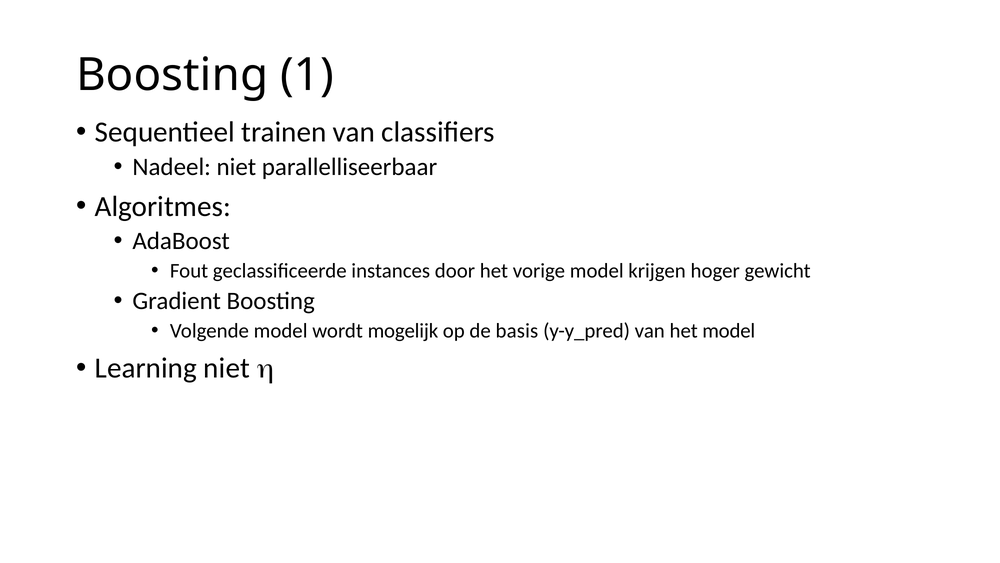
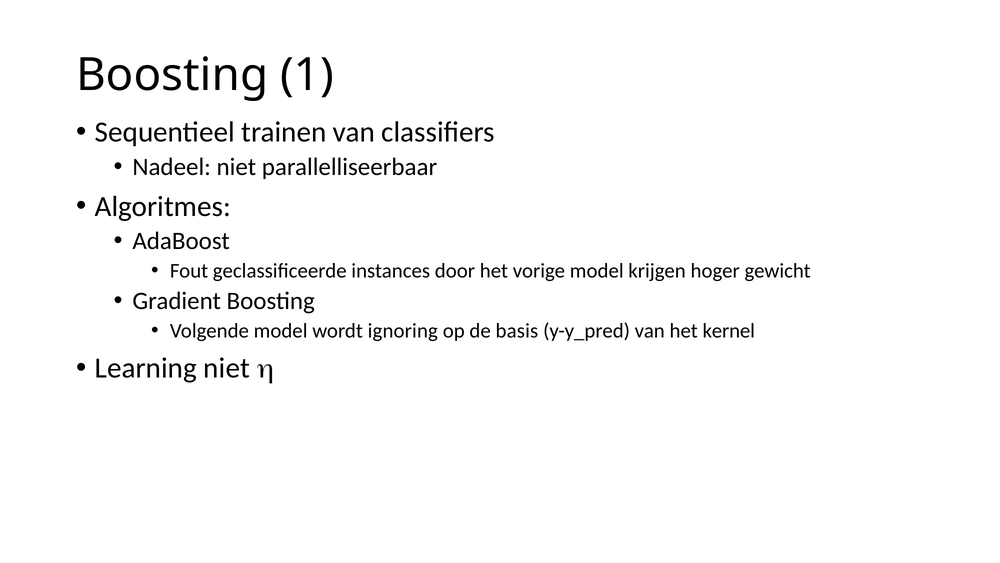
mogelijk: mogelijk -> ignoring
het model: model -> kernel
